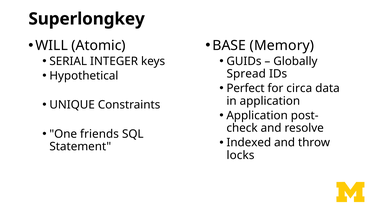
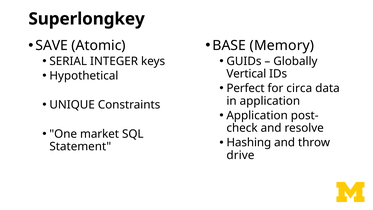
WILL: WILL -> SAVE
Spread: Spread -> Vertical
friends: friends -> market
Indexed: Indexed -> Hashing
locks: locks -> drive
